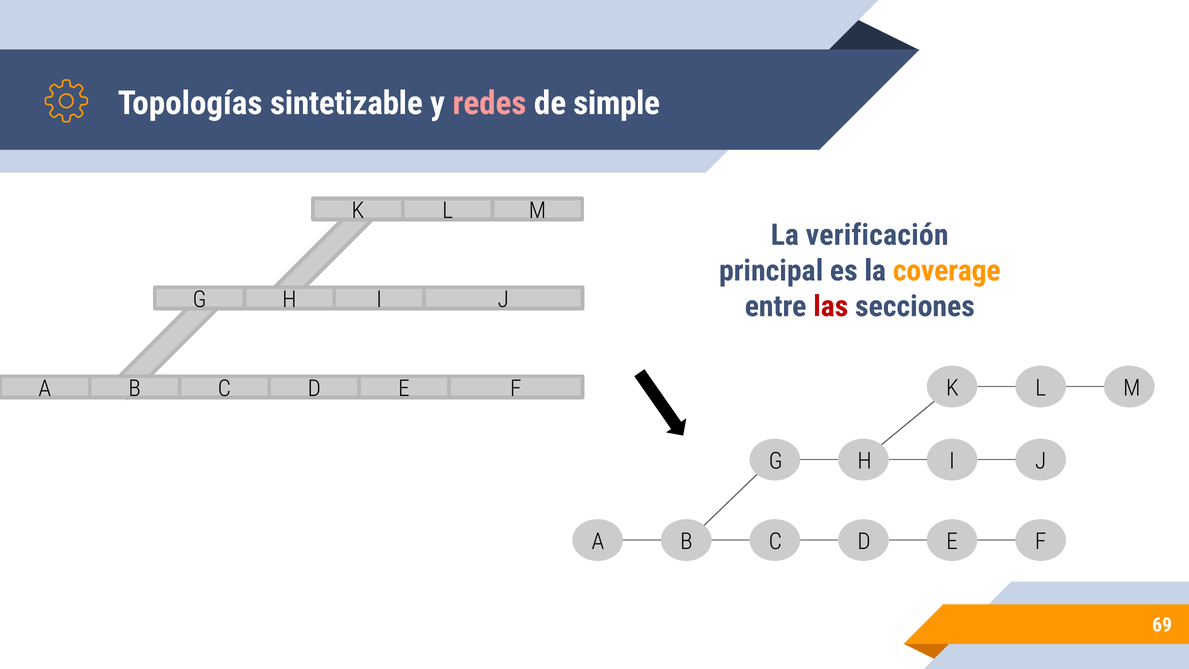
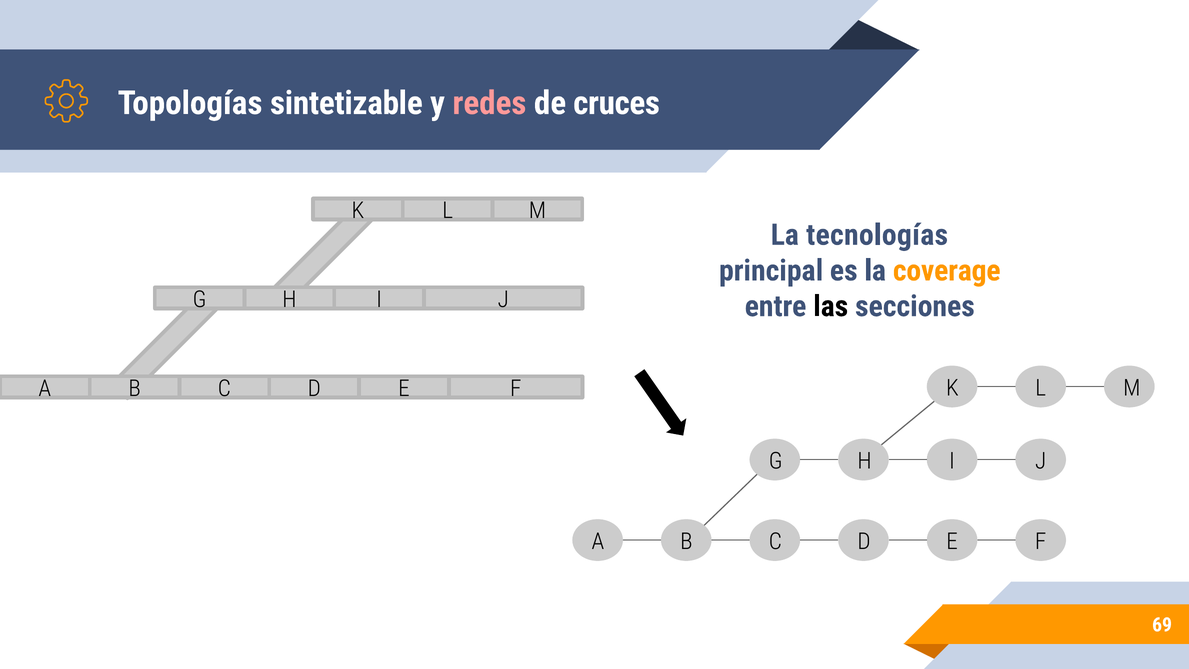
simple: simple -> cruces
verificación: verificación -> tecnologías
las colour: red -> black
